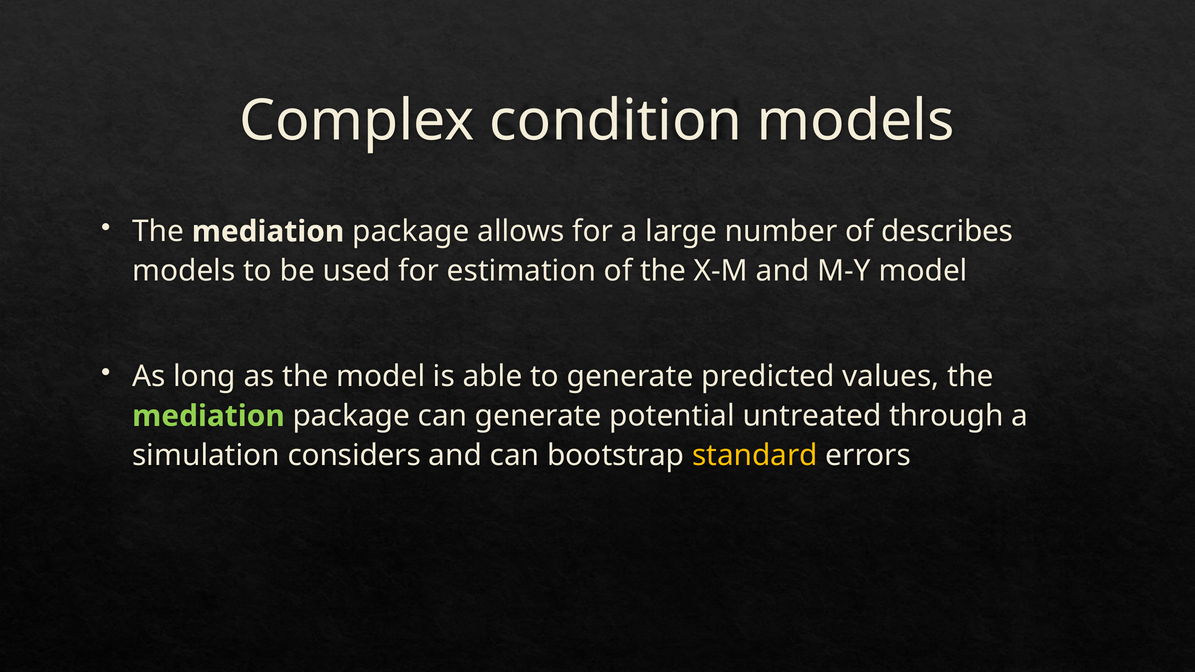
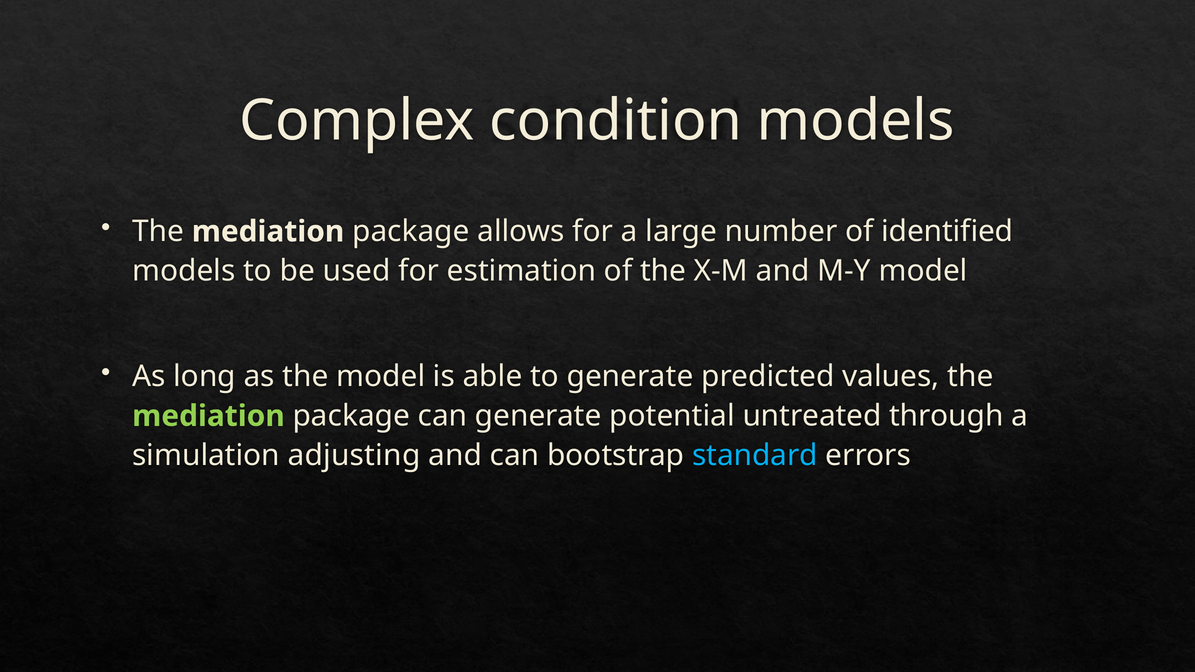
describes: describes -> identified
considers: considers -> adjusting
standard colour: yellow -> light blue
